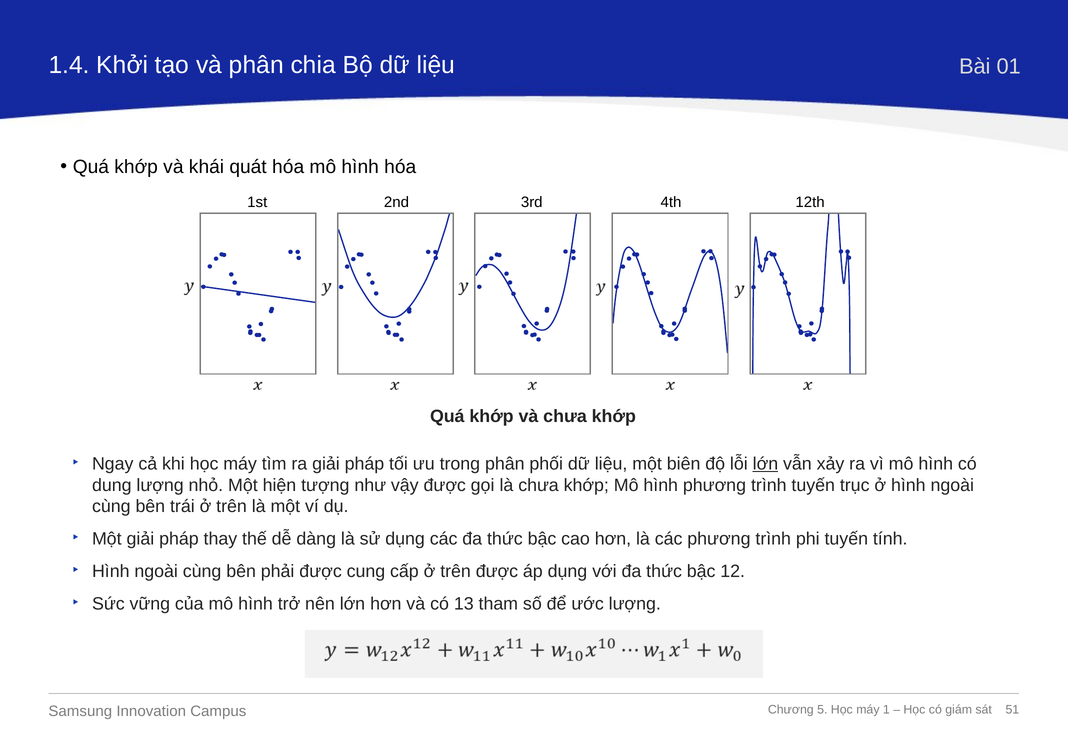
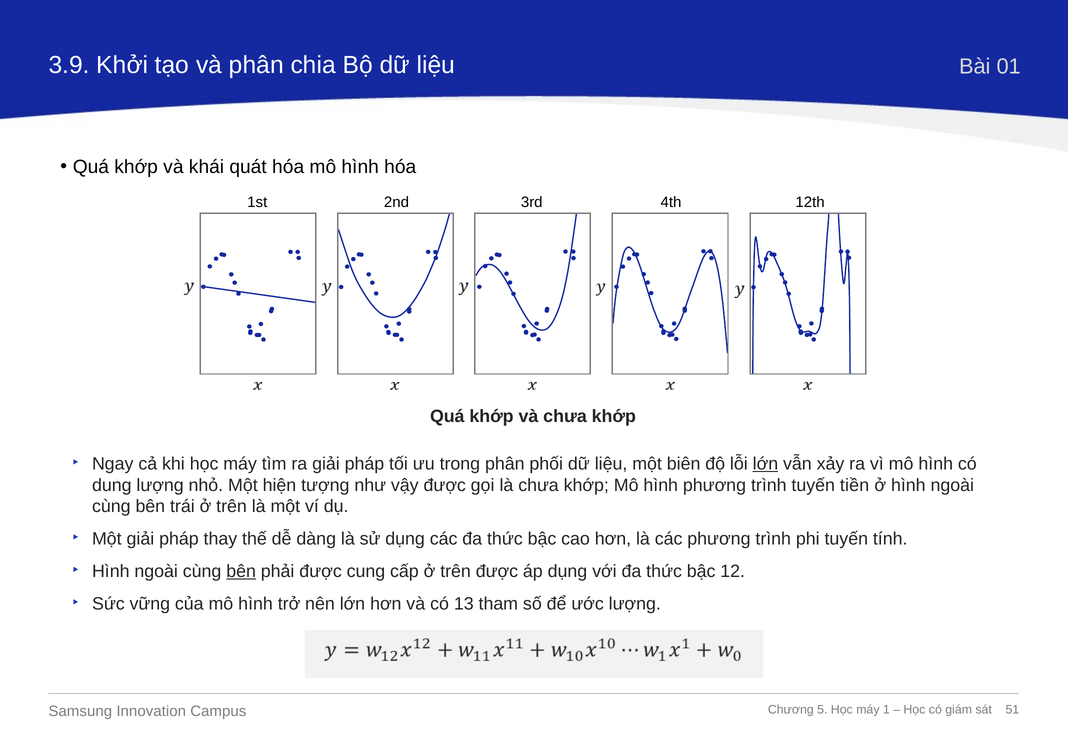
1.4: 1.4 -> 3.9
trục: trục -> tiền
bên at (241, 571) underline: none -> present
